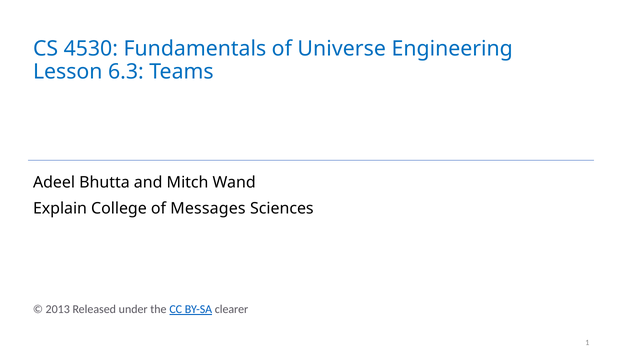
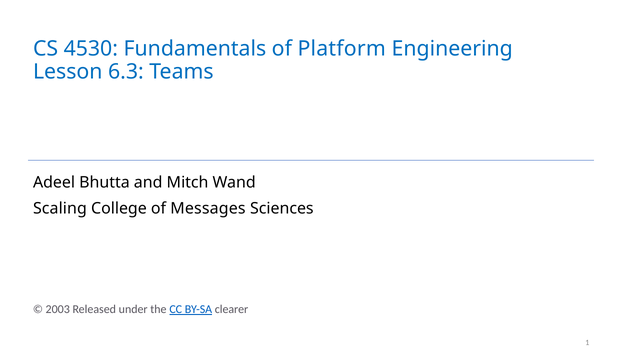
Universe: Universe -> Platform
Explain: Explain -> Scaling
2013: 2013 -> 2003
